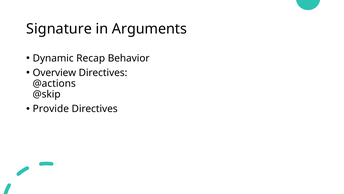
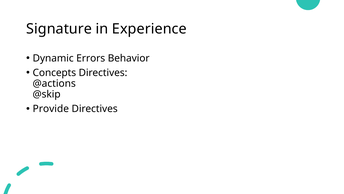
Arguments: Arguments -> Experience
Recap: Recap -> Errors
Overview: Overview -> Concepts
